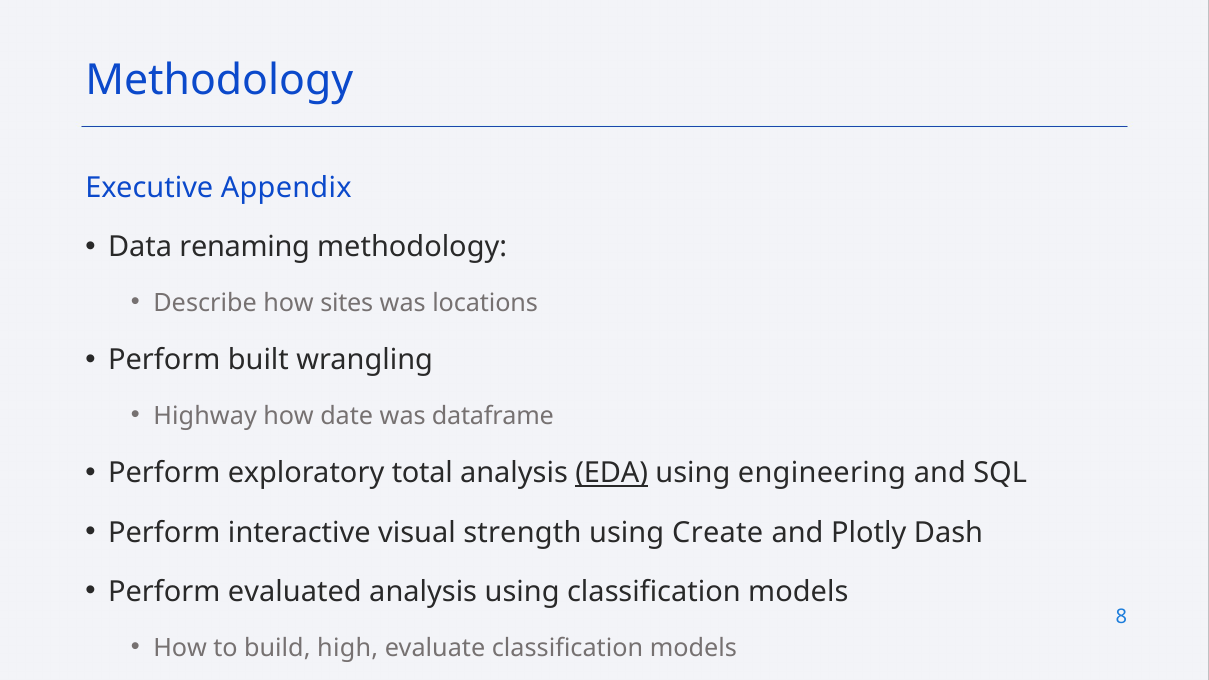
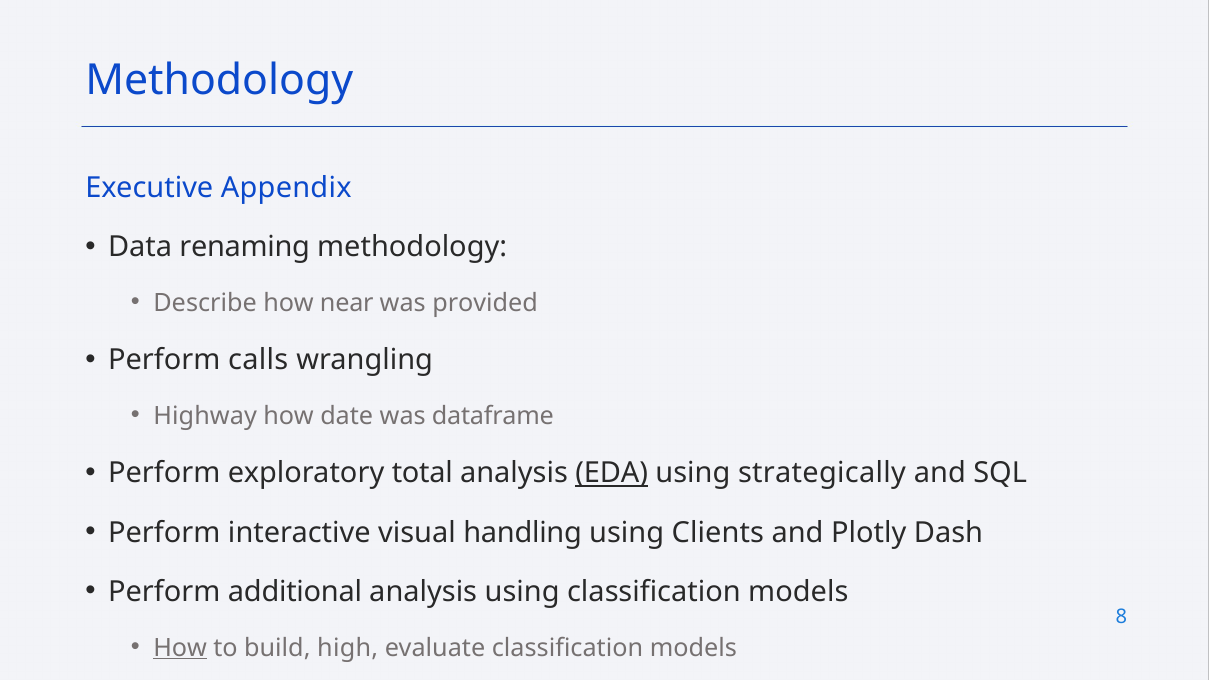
sites: sites -> near
locations: locations -> provided
built: built -> calls
engineering: engineering -> strategically
strength: strength -> handling
Create: Create -> Clients
evaluated: evaluated -> additional
How at (180, 648) underline: none -> present
